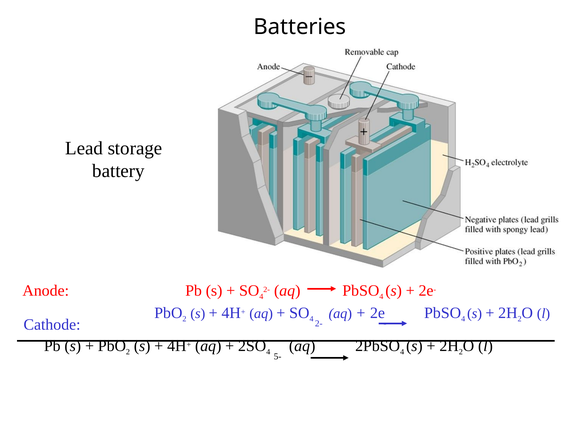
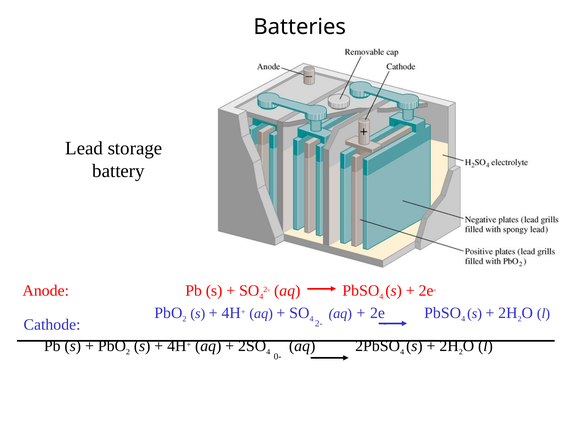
5-: 5- -> 0-
